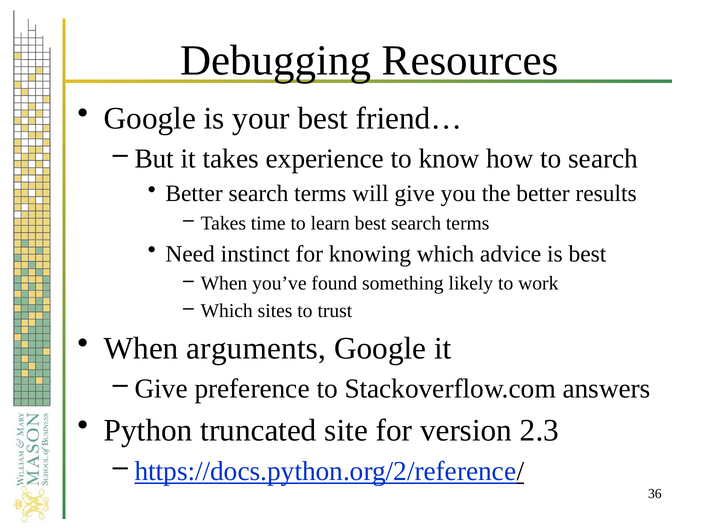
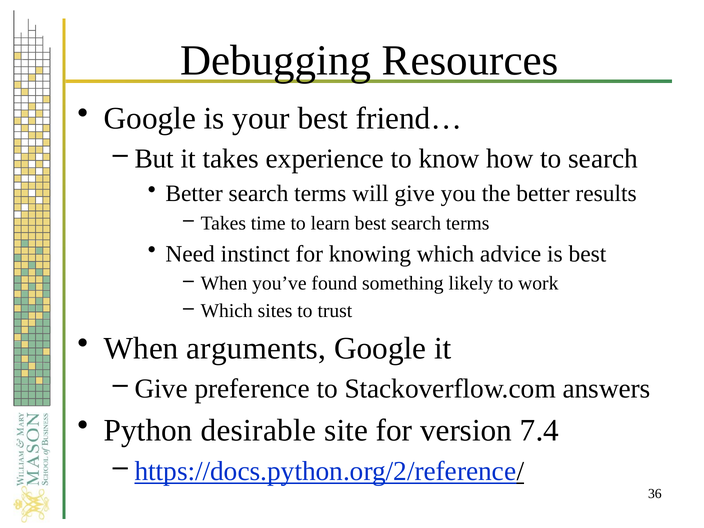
truncated: truncated -> desirable
2.3: 2.3 -> 7.4
